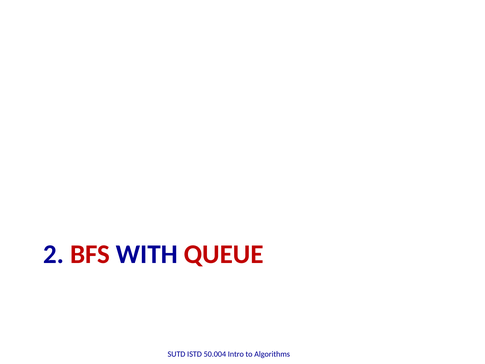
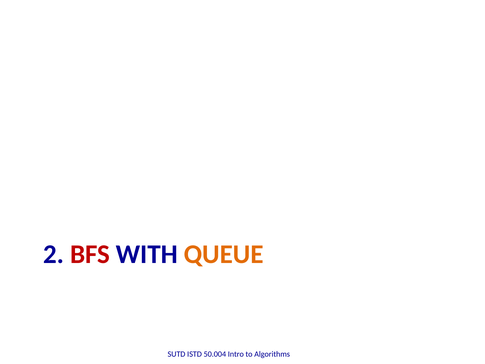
QUEUE colour: red -> orange
